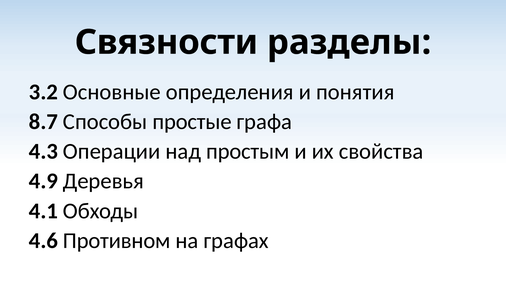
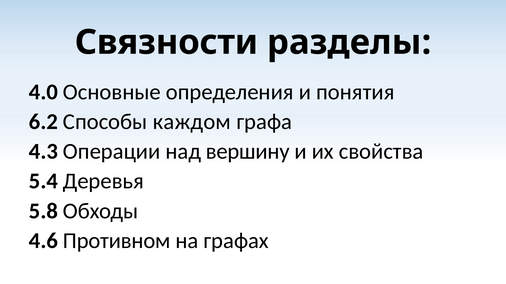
3.2: 3.2 -> 4.0
8.7: 8.7 -> 6.2
простые: простые -> каждом
простым: простым -> вершину
4.9: 4.9 -> 5.4
4.1: 4.1 -> 5.8
